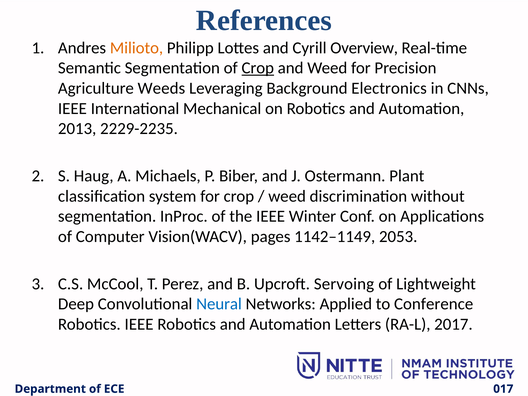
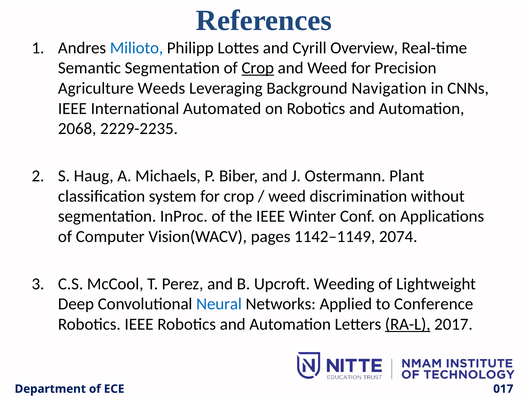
Milioto colour: orange -> blue
Electronics: Electronics -> Navigation
Mechanical: Mechanical -> Automated
2013: 2013 -> 2068
2053: 2053 -> 2074
Servoing: Servoing -> Weeding
RA-L underline: none -> present
